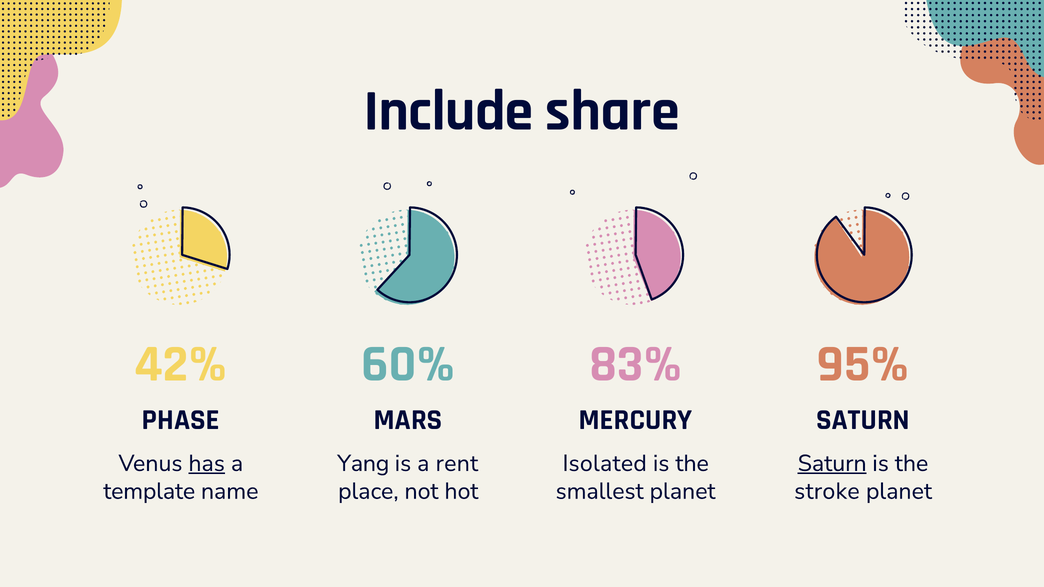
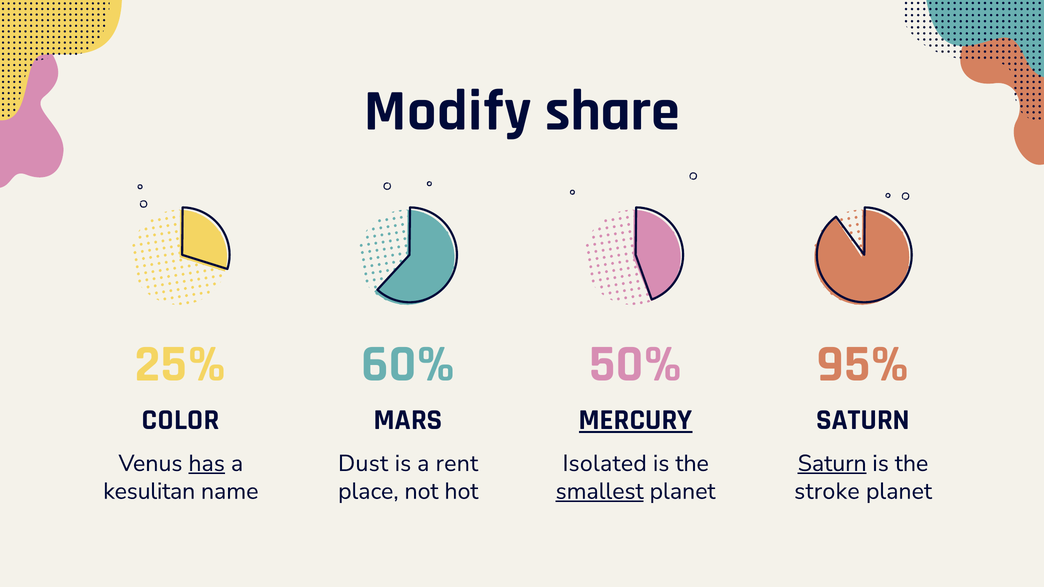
Include: Include -> Modify
42%: 42% -> 25%
83%: 83% -> 50%
PHASE: PHASE -> COLOR
MERCURY underline: none -> present
Yang: Yang -> Dust
template: template -> kesulitan
smallest underline: none -> present
